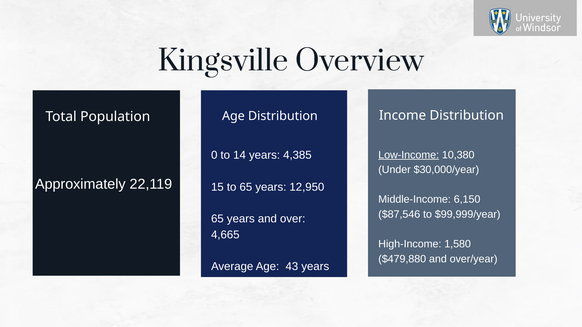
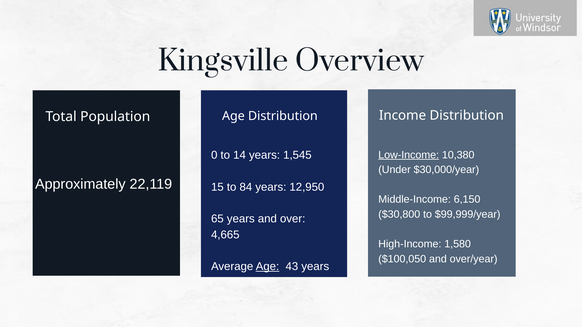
4,385: 4,385 -> 1,545
to 65: 65 -> 84
$87,546: $87,546 -> $30,800
$479,880: $479,880 -> $100,050
Age at (268, 267) underline: none -> present
